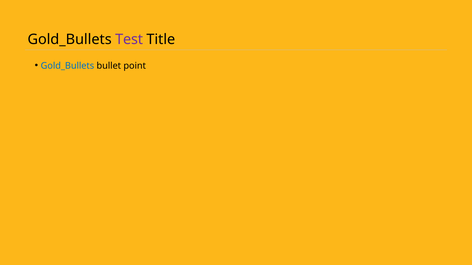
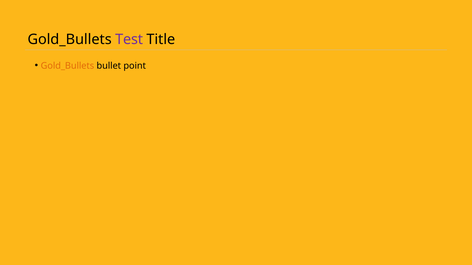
Gold_Bullets at (67, 66) colour: blue -> orange
